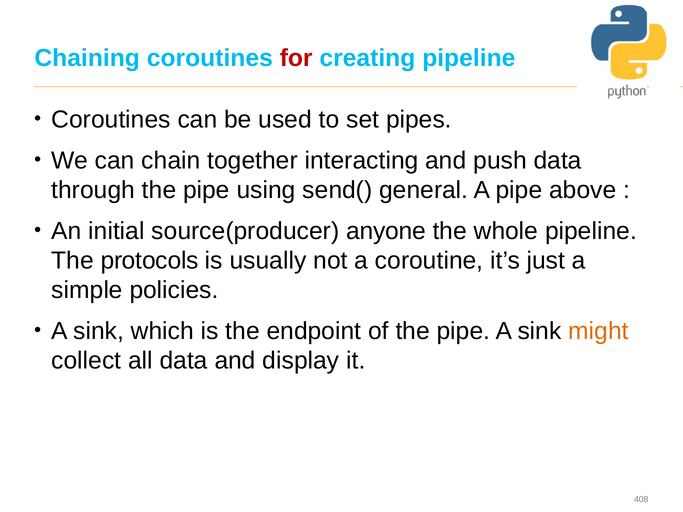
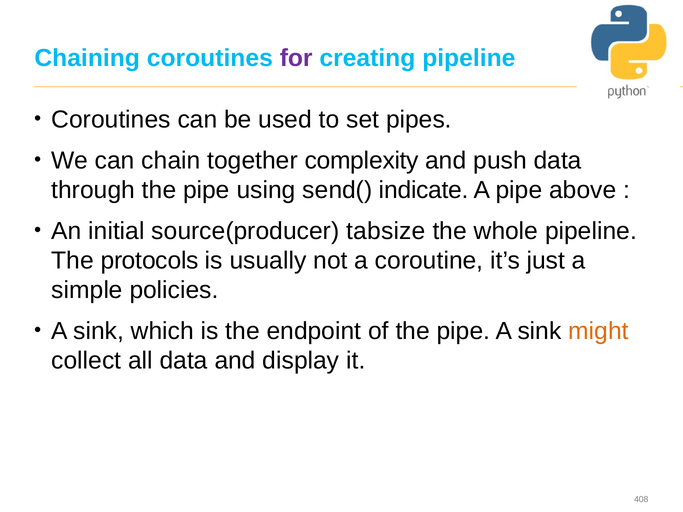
for colour: red -> purple
interacting: interacting -> complexity
general: general -> indicate
anyone: anyone -> tabsize
